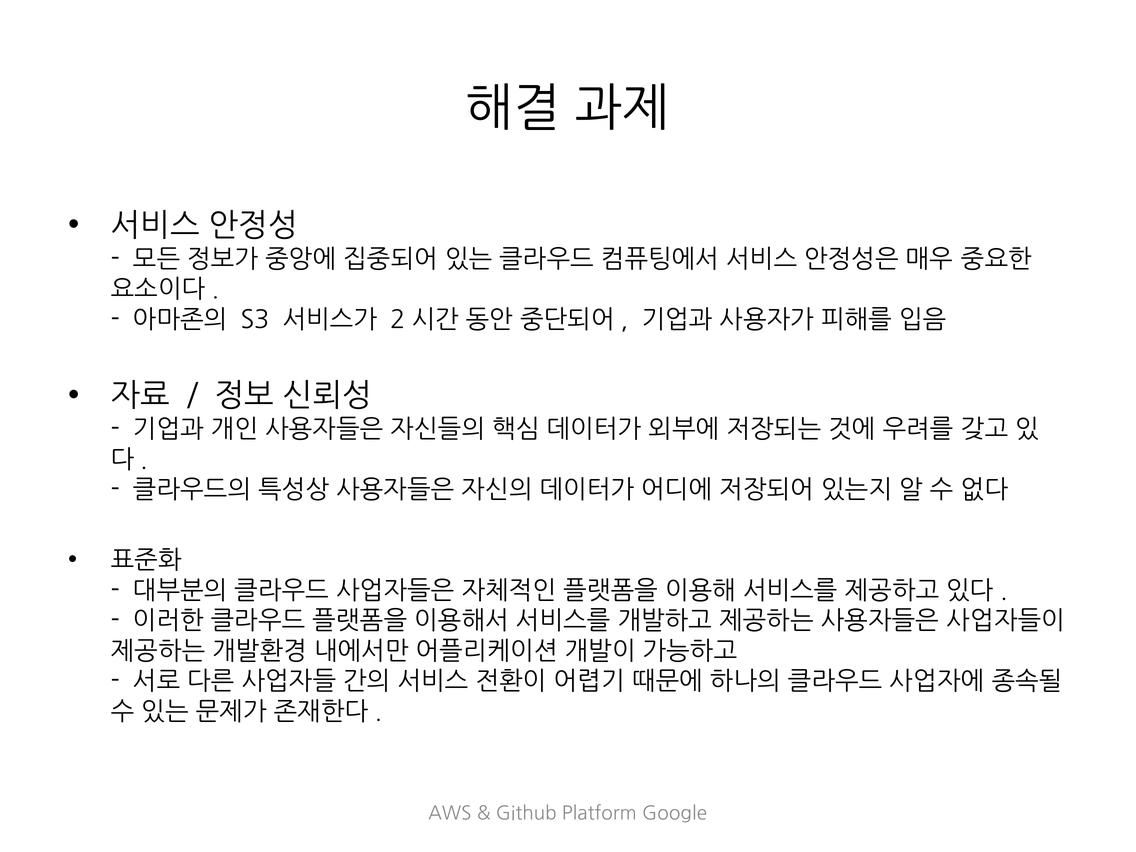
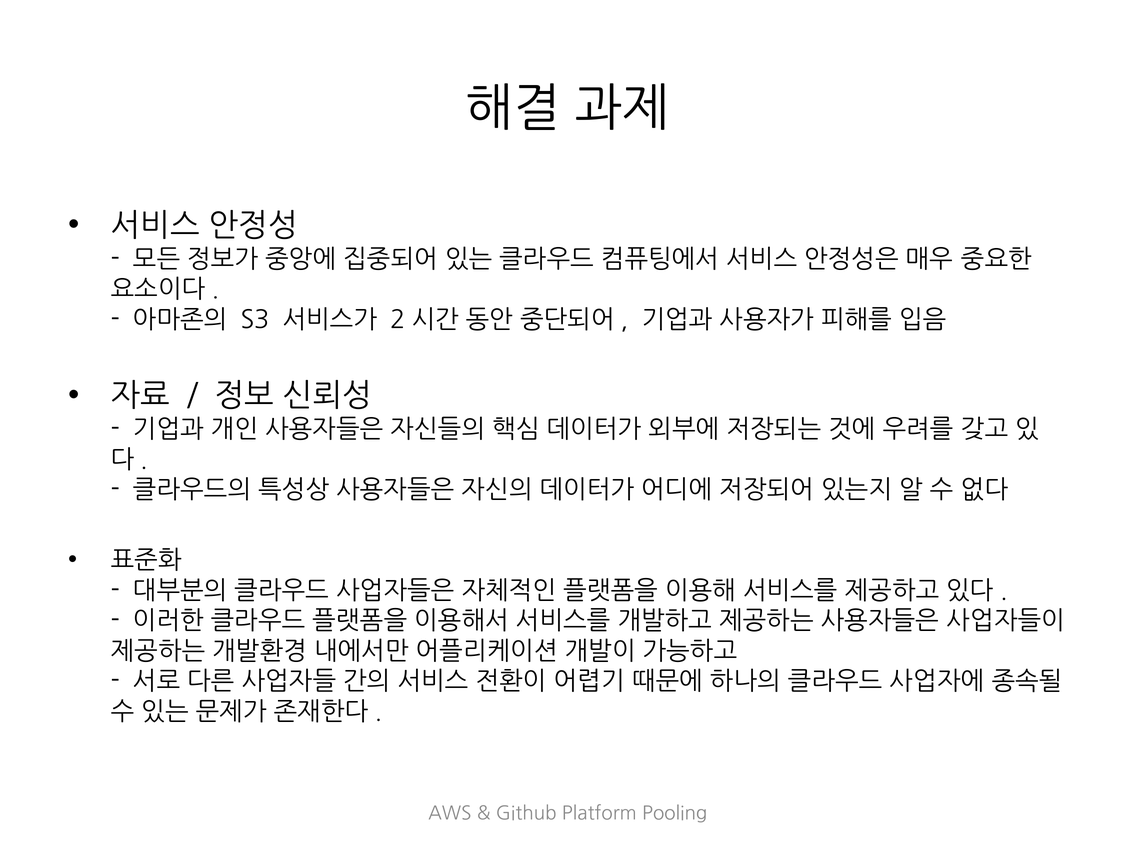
Google: Google -> Pooling
